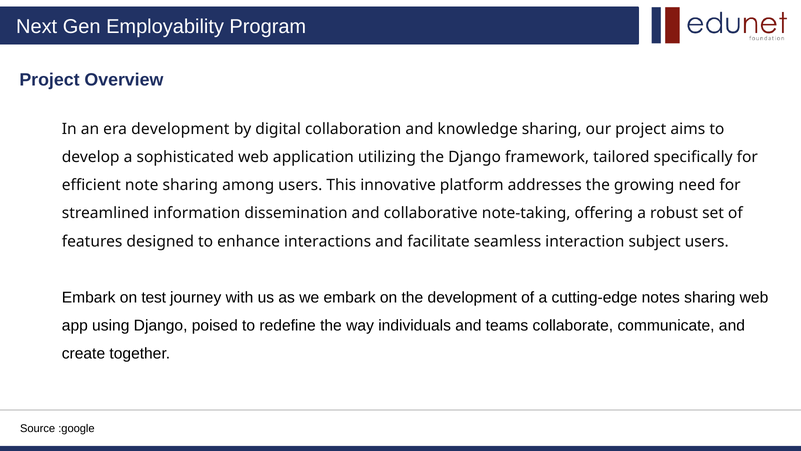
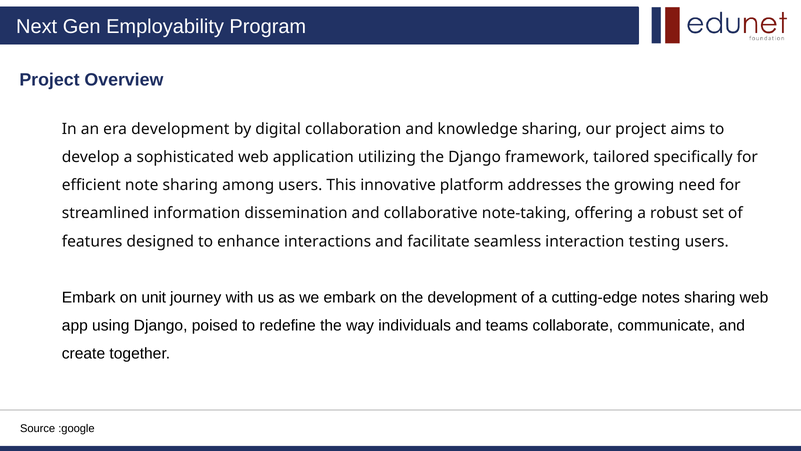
subject: subject -> testing
test: test -> unit
